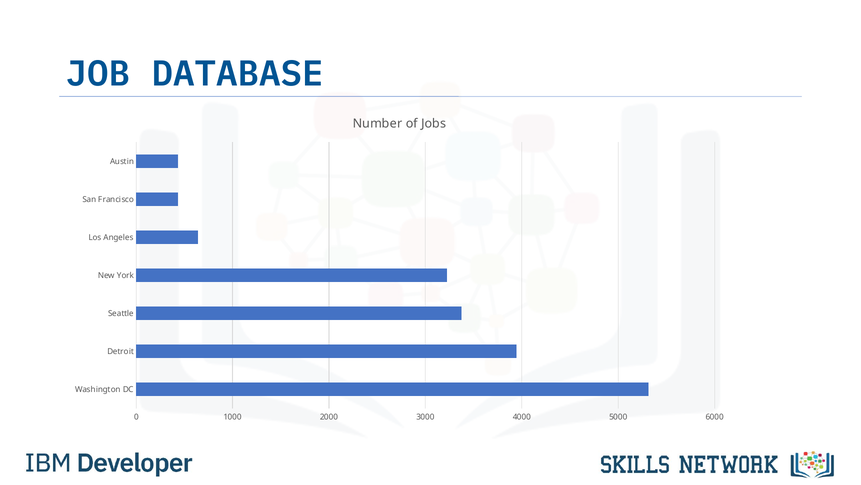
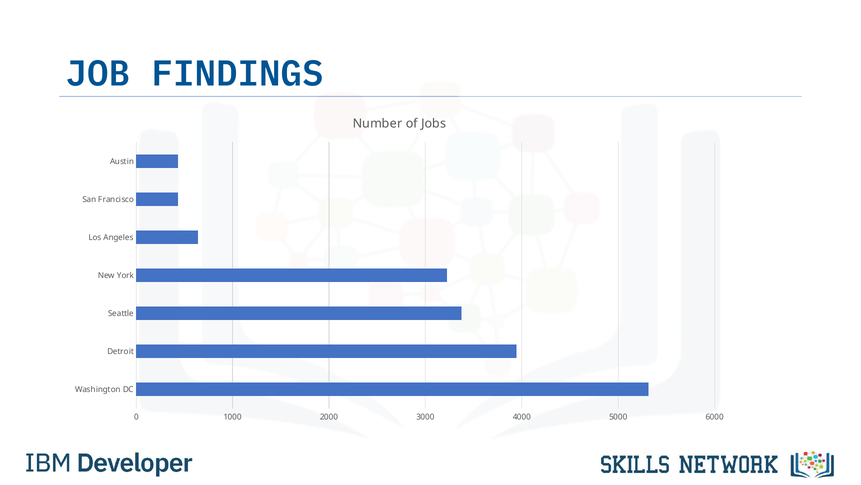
DATABASE: DATABASE -> FINDINGS
